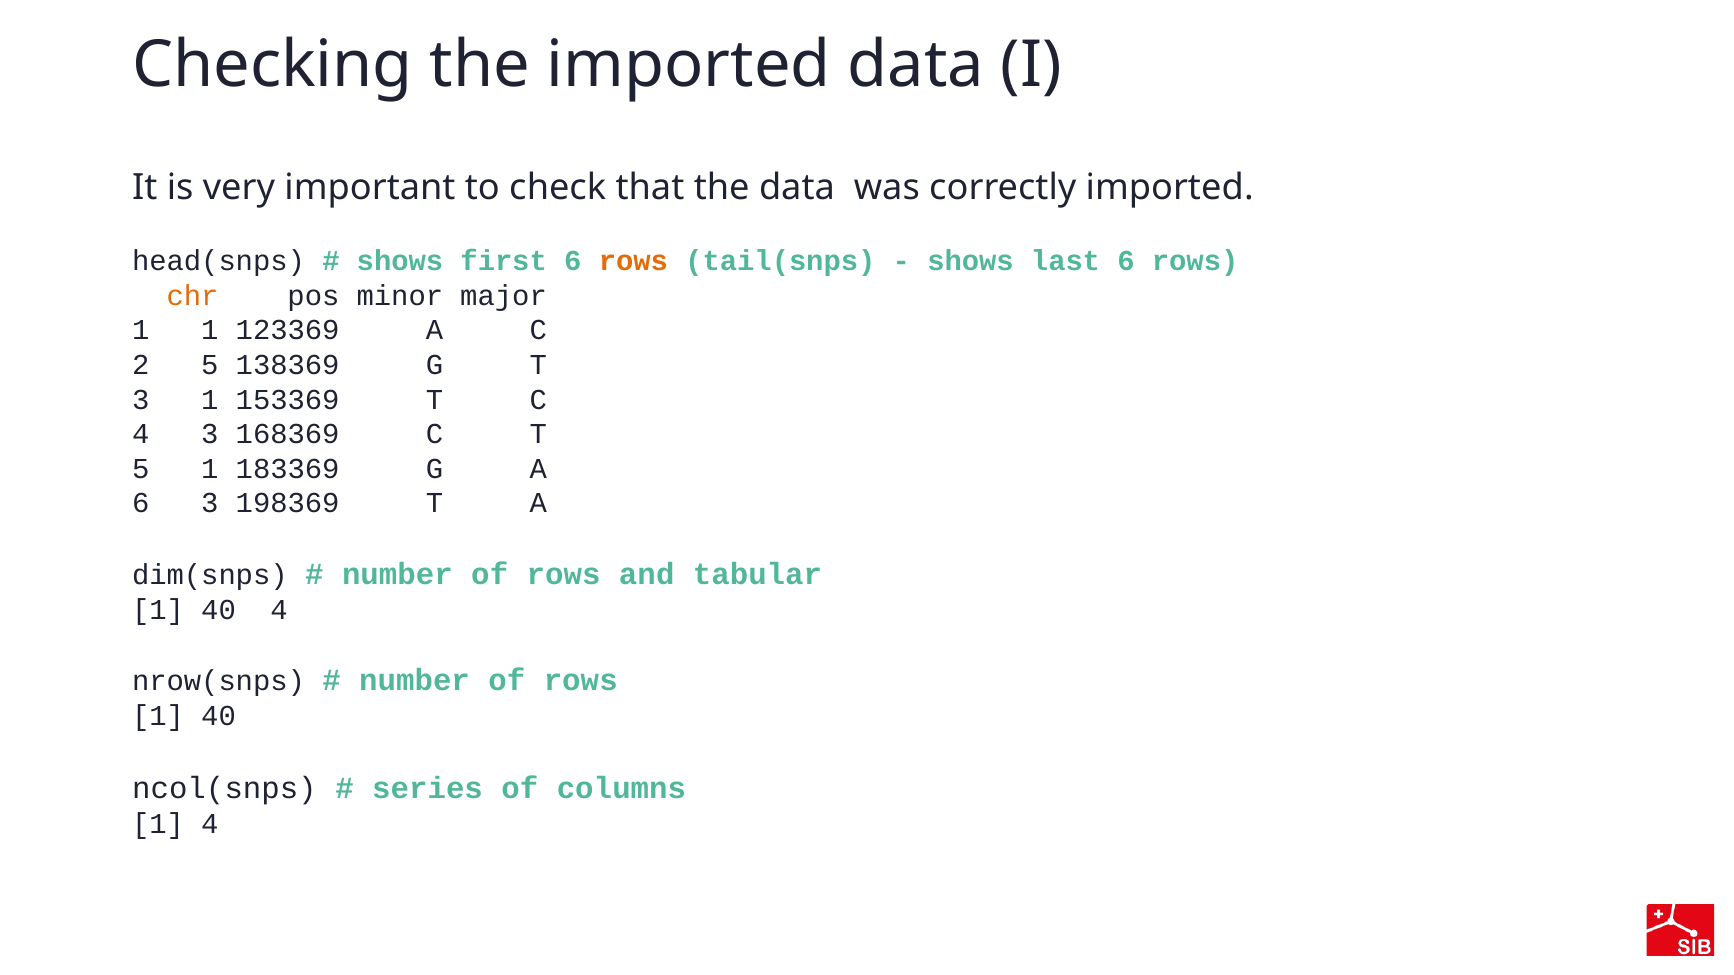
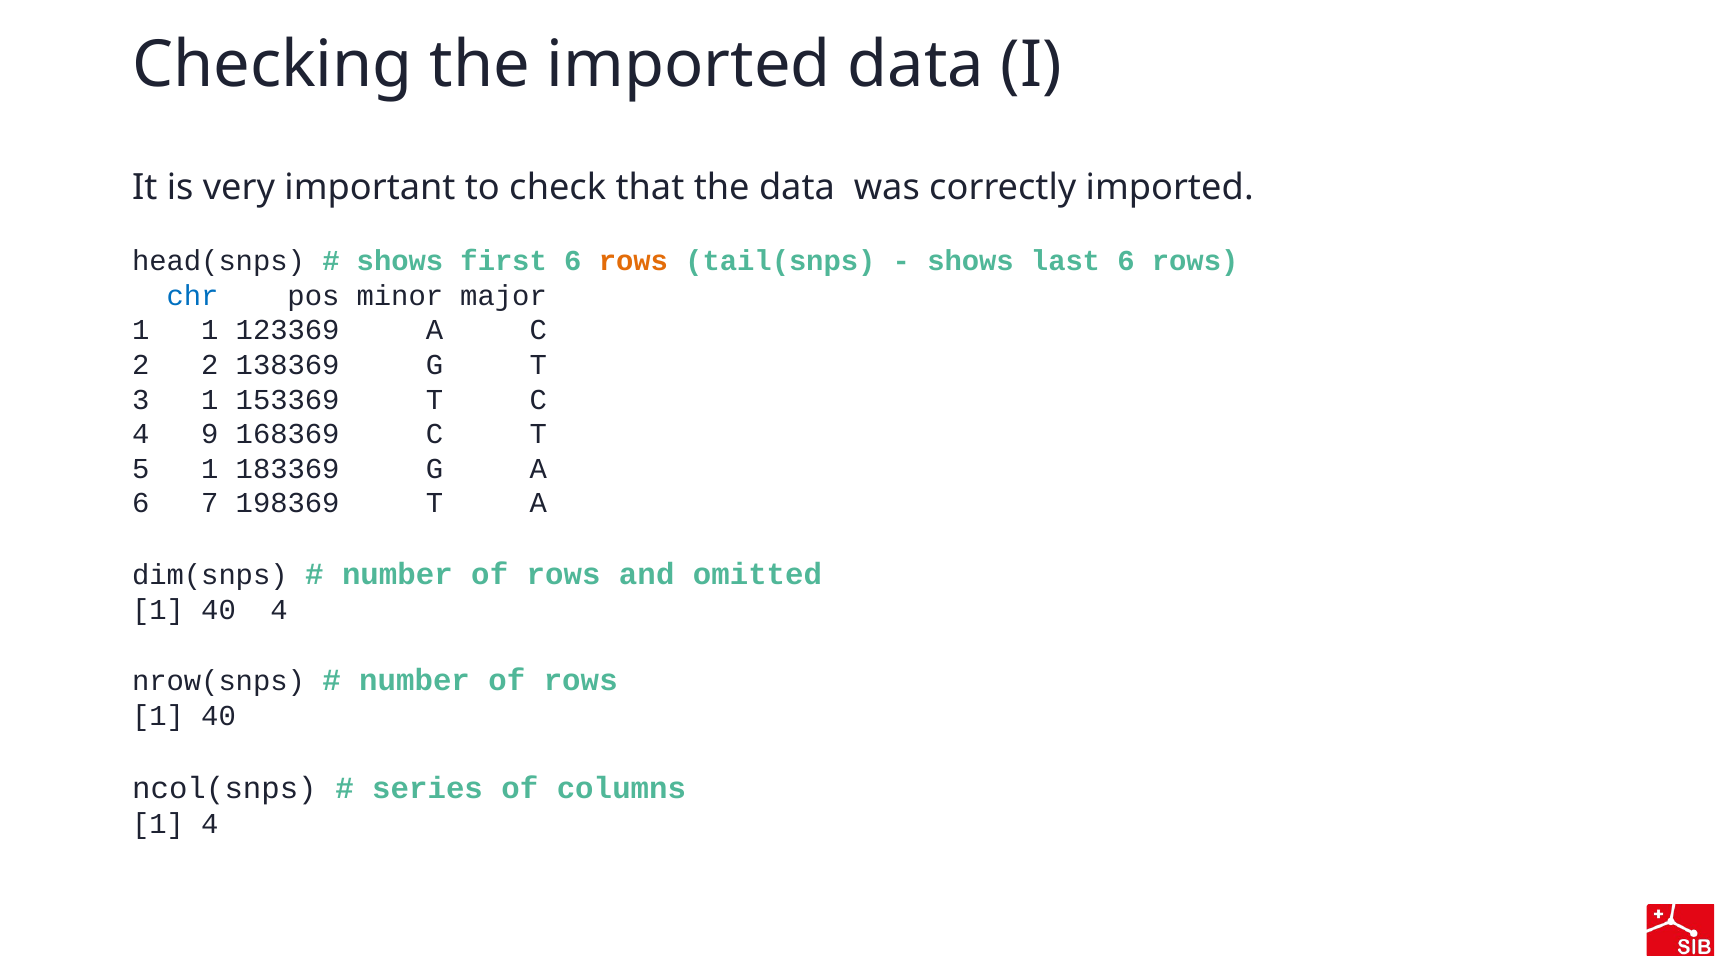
chr colour: orange -> blue
2 5: 5 -> 2
4 3: 3 -> 9
6 3: 3 -> 7
tabular: tabular -> omitted
